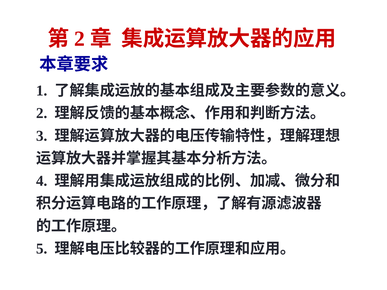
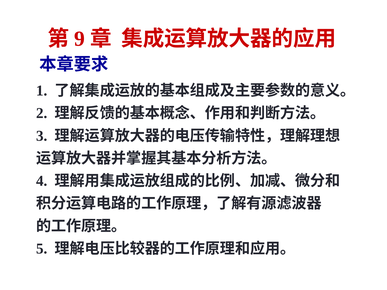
2 at (80, 39): 2 -> 9
